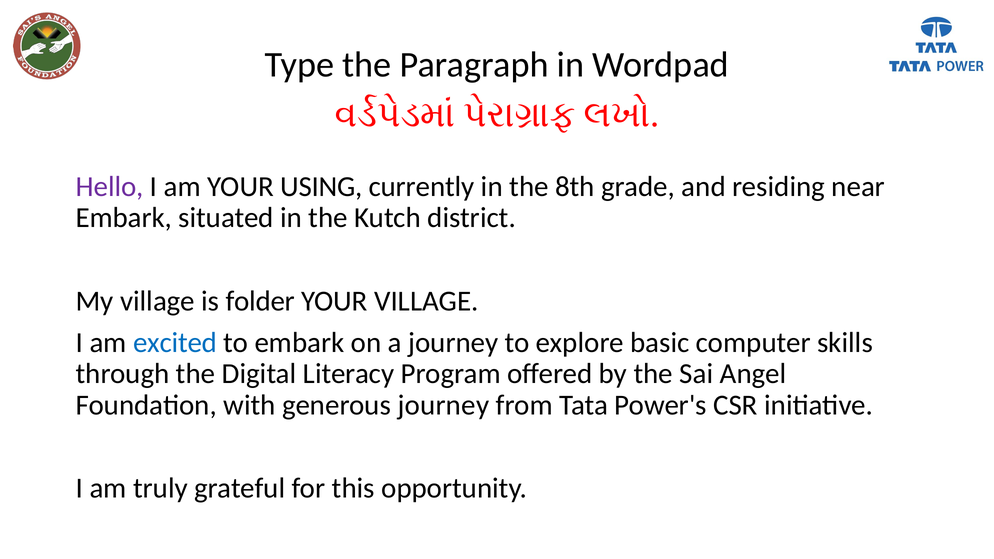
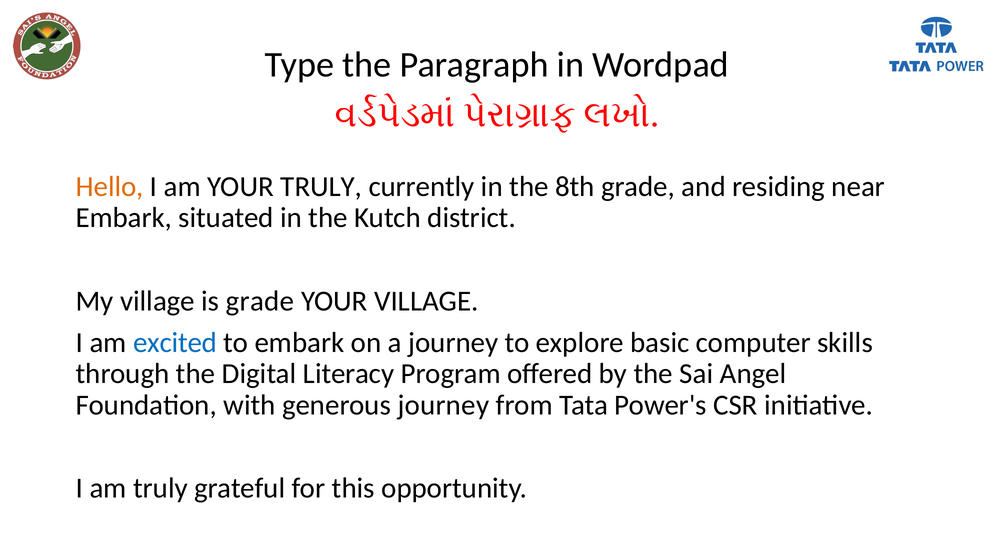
Hello colour: purple -> orange
YOUR USING: USING -> TRULY
is folder: folder -> grade
